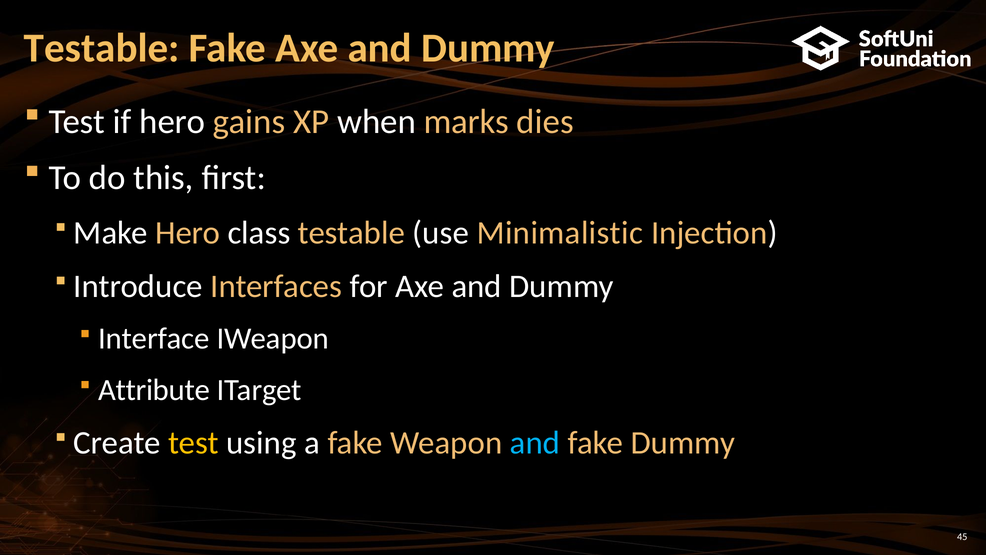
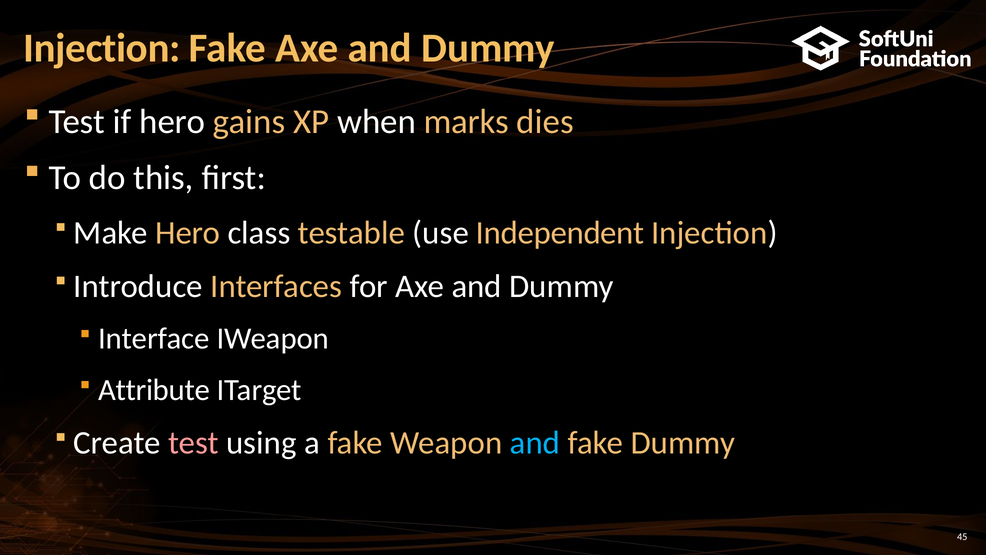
Testable at (102, 48): Testable -> Injection
Minimalistic: Minimalistic -> Independent
test at (194, 443) colour: yellow -> pink
